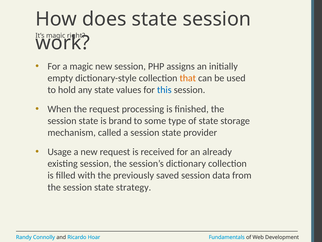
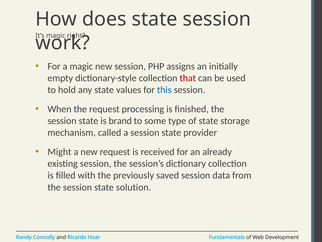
that colour: orange -> red
Usage: Usage -> Might
strategy: strategy -> solution
